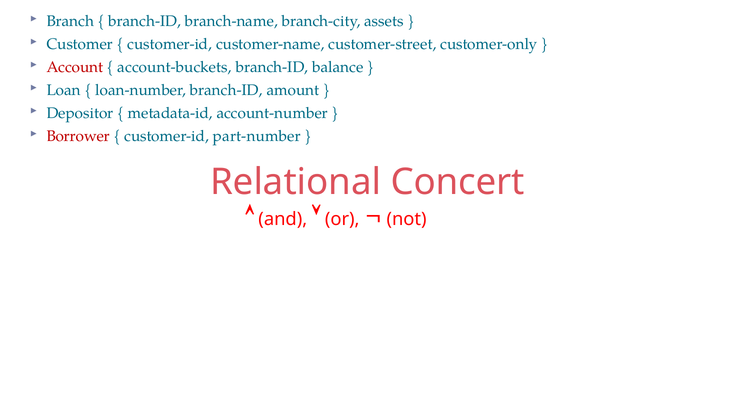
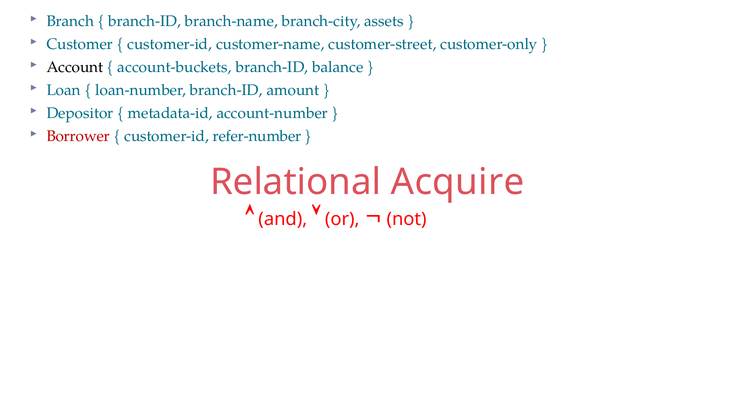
Account colour: red -> black
part-number: part-number -> refer-number
Concert: Concert -> Acquire
